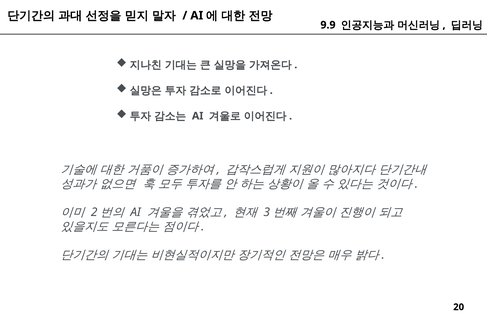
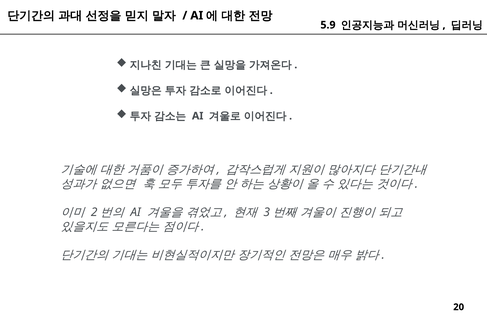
9.9: 9.9 -> 5.9
